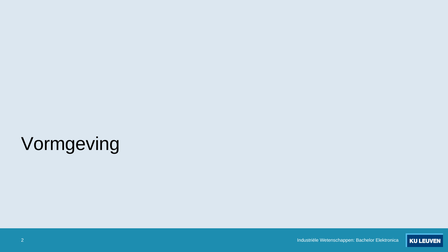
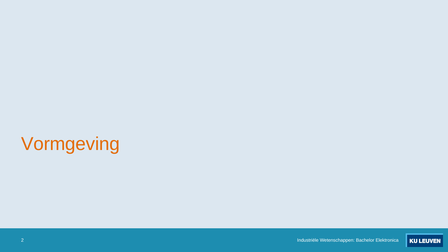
Vormgeving colour: black -> orange
